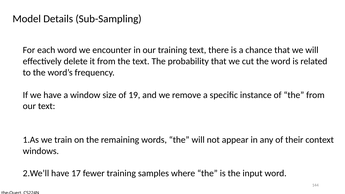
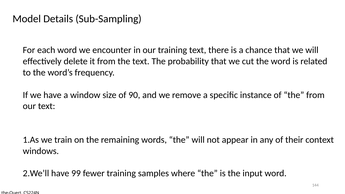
19: 19 -> 90
17: 17 -> 99
